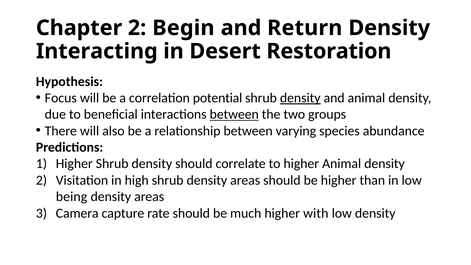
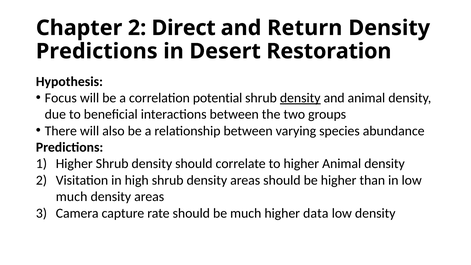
Begin: Begin -> Direct
Interacting at (97, 51): Interacting -> Predictions
between at (234, 114) underline: present -> none
being at (72, 197): being -> much
with: with -> data
